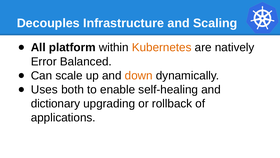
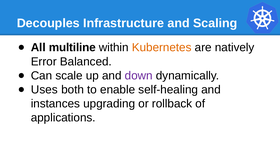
platform: platform -> multiline
down colour: orange -> purple
dictionary: dictionary -> instances
